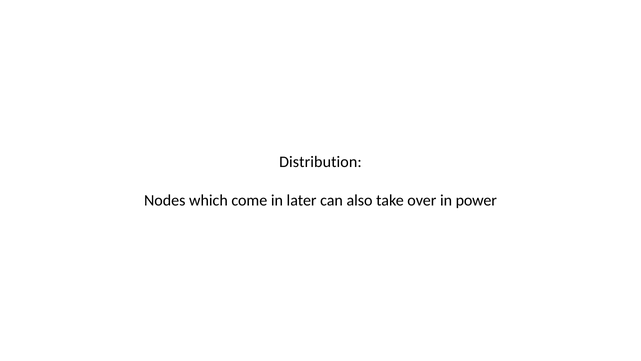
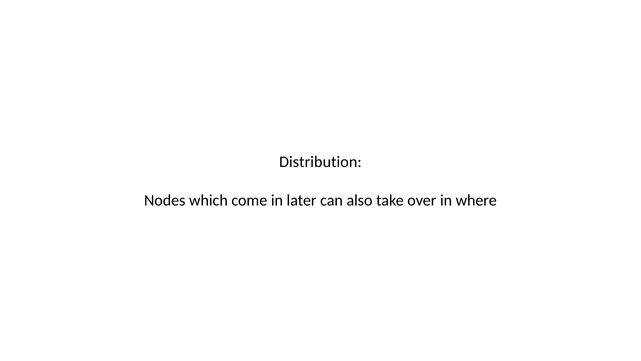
power: power -> where
